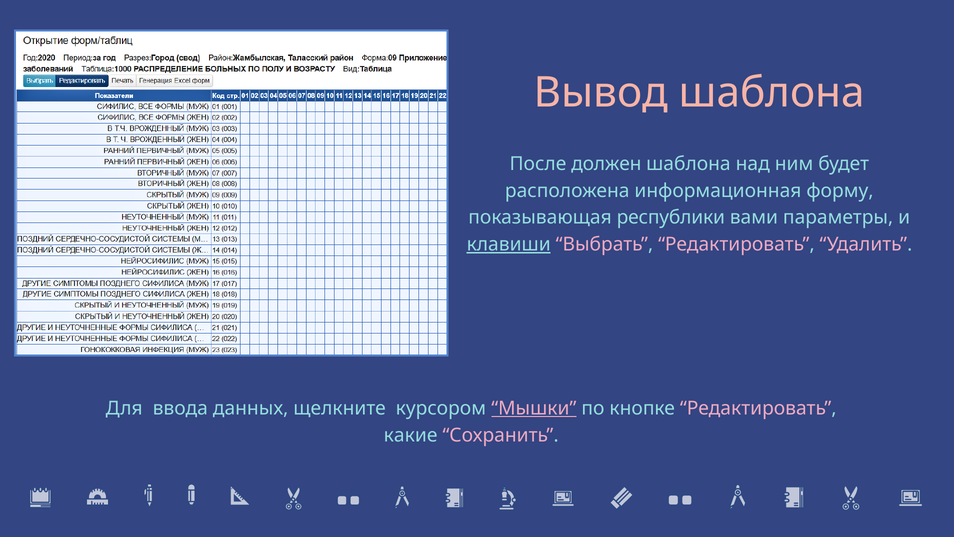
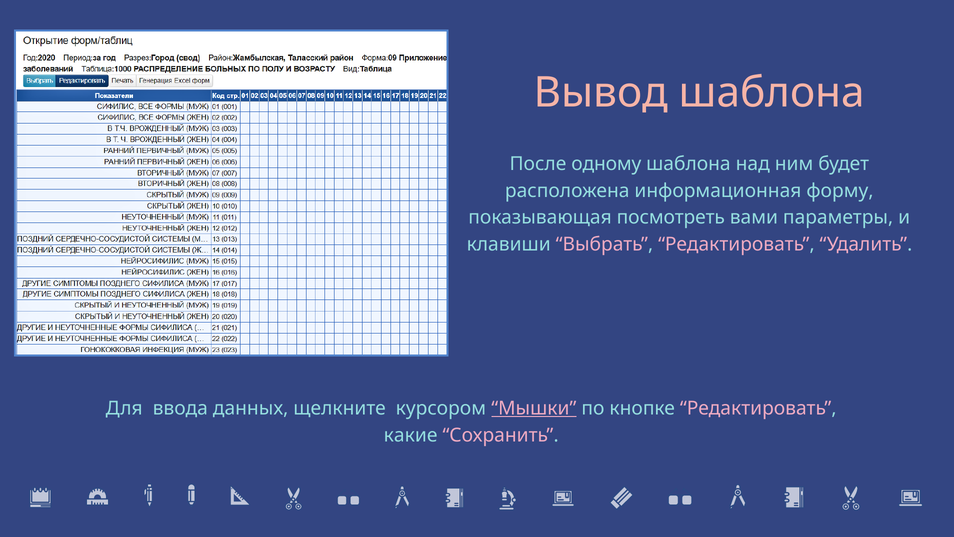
должен: должен -> одному
республики: республики -> посмотреть
клавиши underline: present -> none
